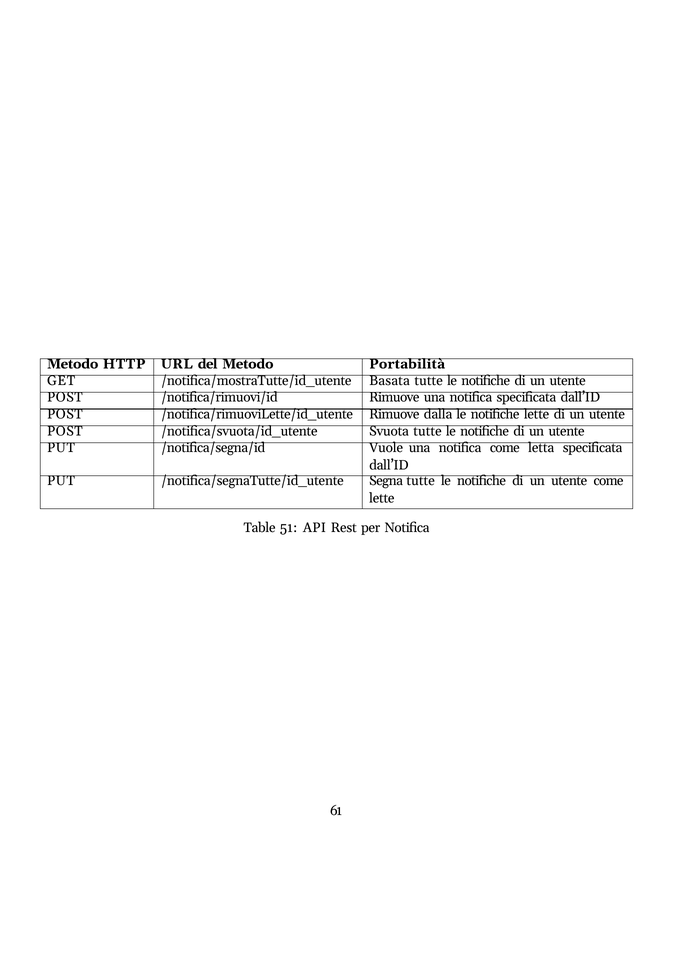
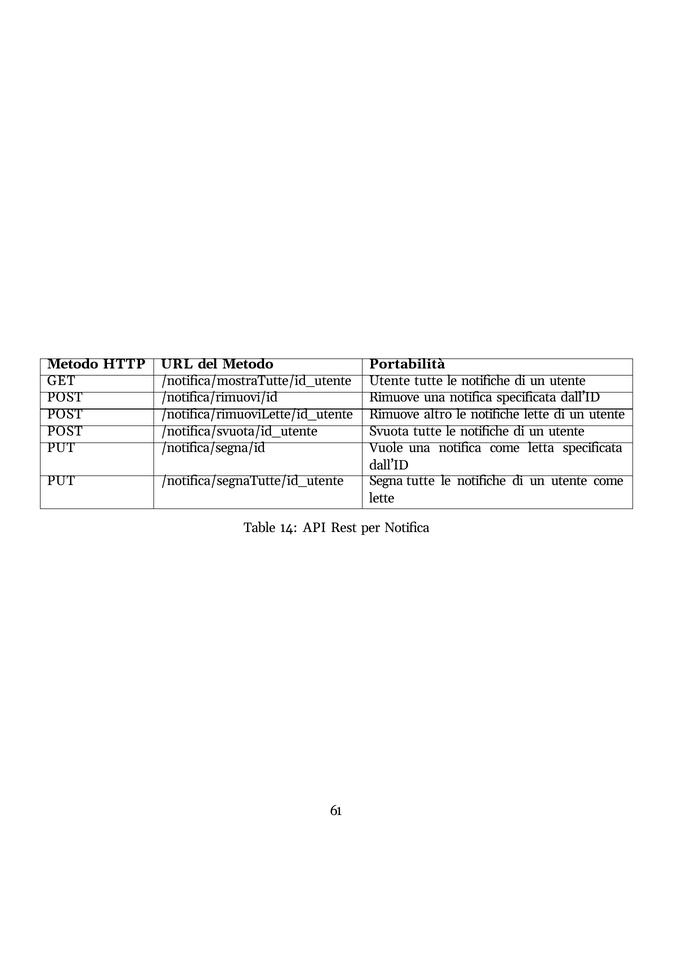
Basata at (390, 380): Basata -> Utente
dalla: dalla -> altro
51: 51 -> 14
